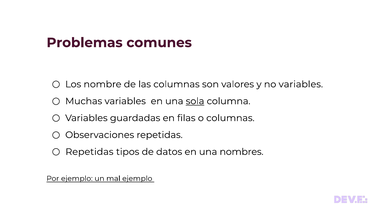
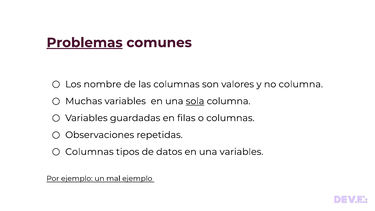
Problemas underline: none -> present
no variables: variables -> columna
Repetidas at (89, 152): Repetidas -> Columnas
una nombres: nombres -> variables
